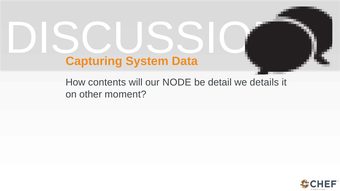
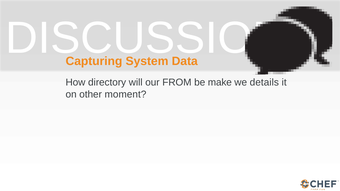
contents: contents -> directory
NODE: NODE -> FROM
detail: detail -> make
